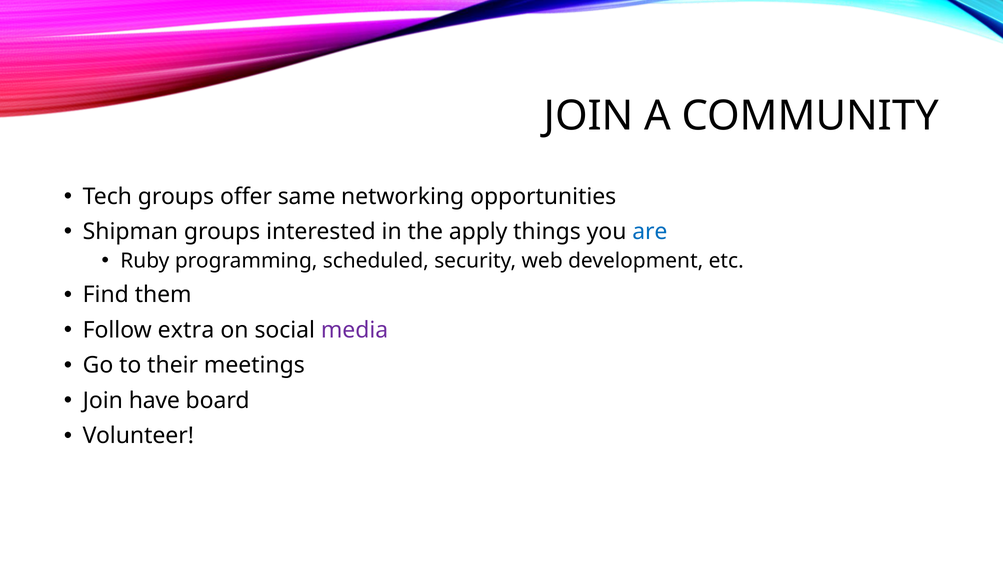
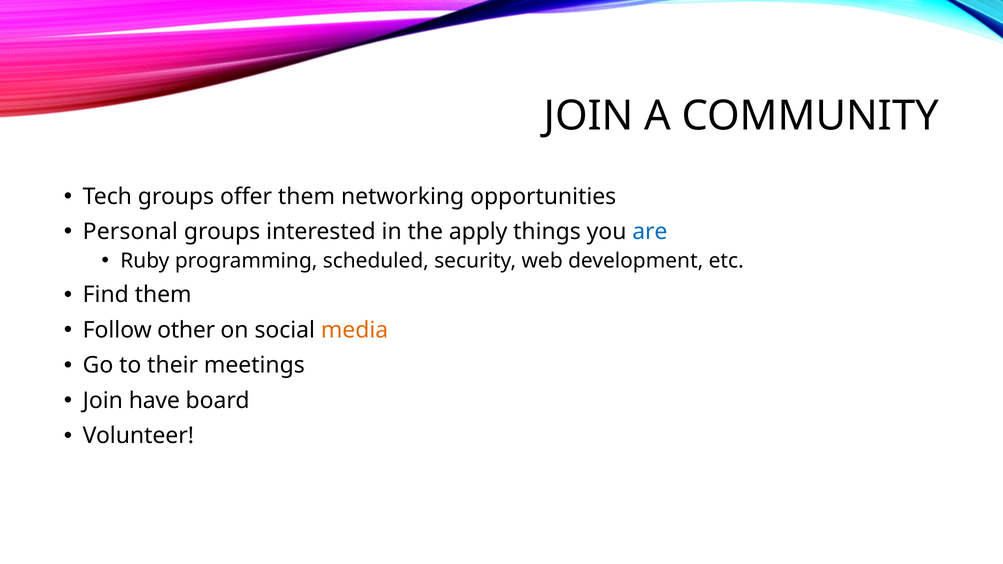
offer same: same -> them
Shipman: Shipman -> Personal
extra: extra -> other
media colour: purple -> orange
